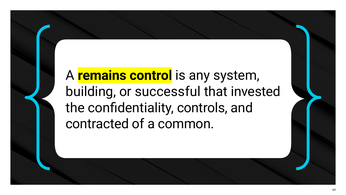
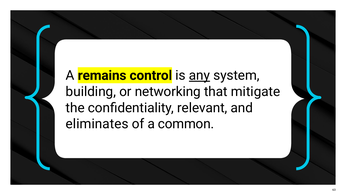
any underline: none -> present
successful: successful -> networking
invested: invested -> mitigate
controls: controls -> relevant
contracted: contracted -> eliminates
